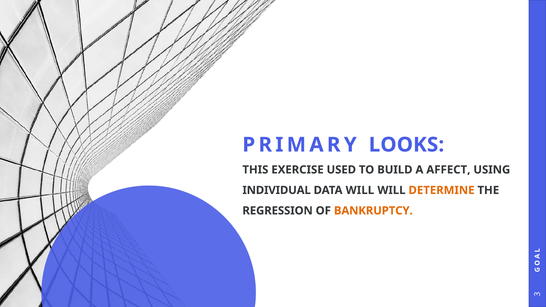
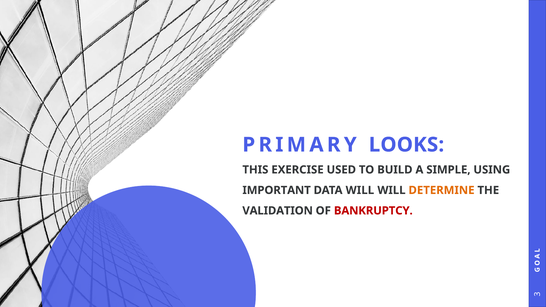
AFFECT: AFFECT -> SIMPLE
INDIVIDUAL: INDIVIDUAL -> IMPORTANT
REGRESSION: REGRESSION -> VALIDATION
BANKRUPTCY colour: orange -> red
